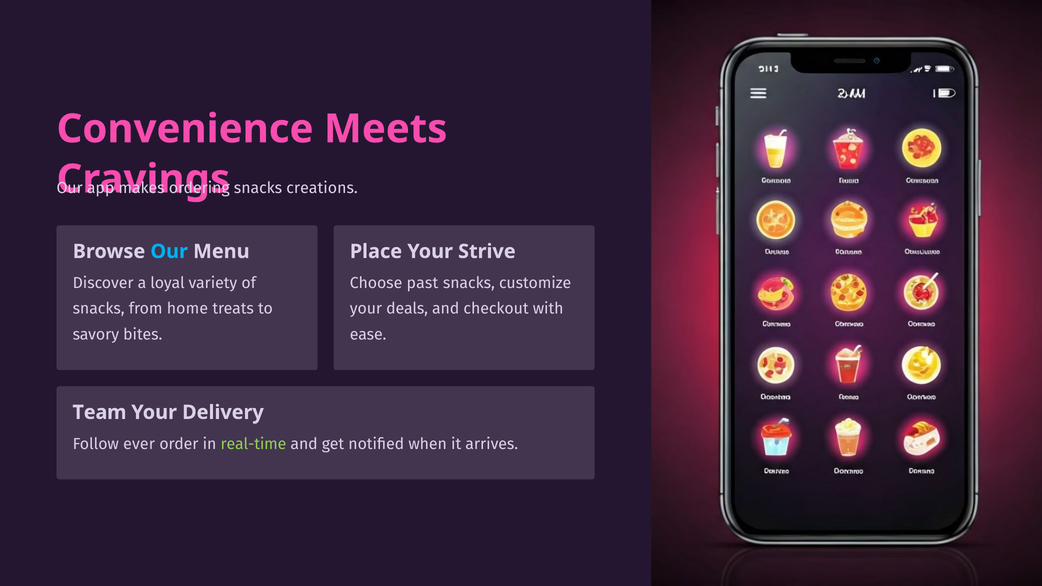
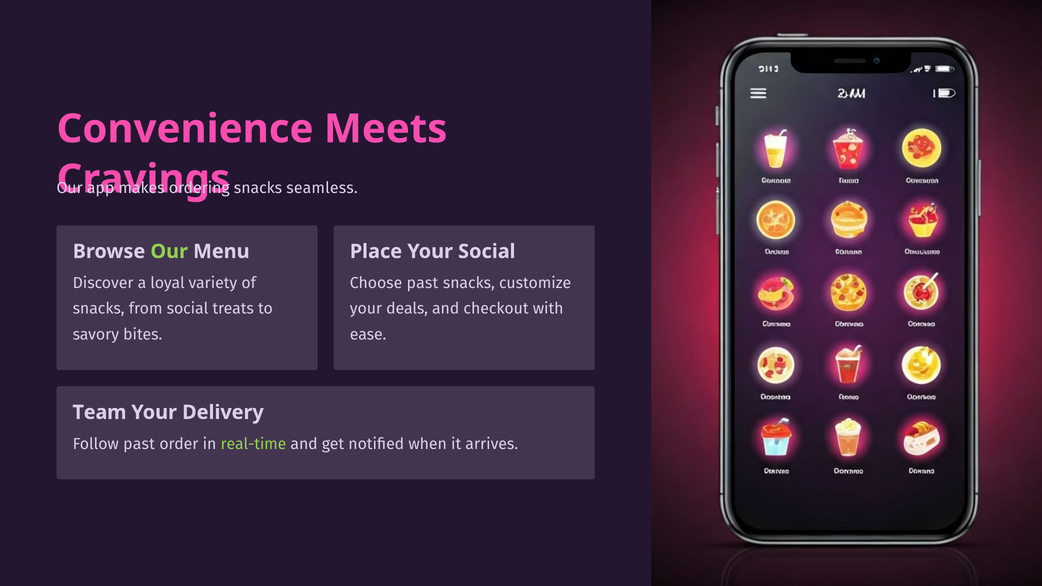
creations: creations -> seamless
Our at (169, 252) colour: light blue -> light green
Your Strive: Strive -> Social
from home: home -> social
Follow ever: ever -> past
